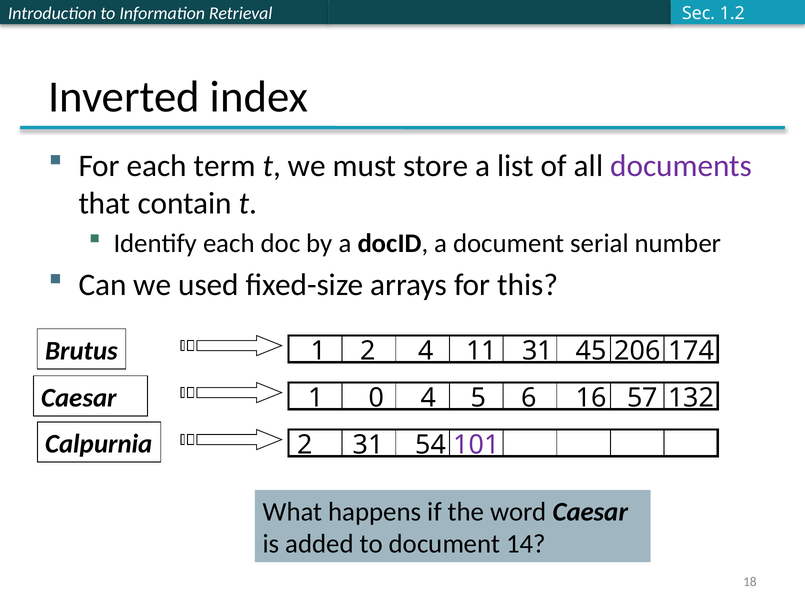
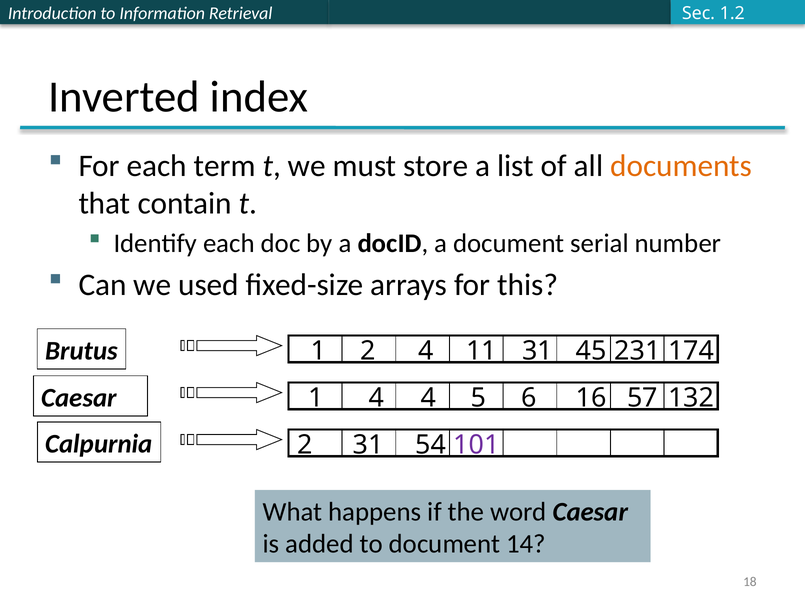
documents colour: purple -> orange
206: 206 -> 231
1 0: 0 -> 4
